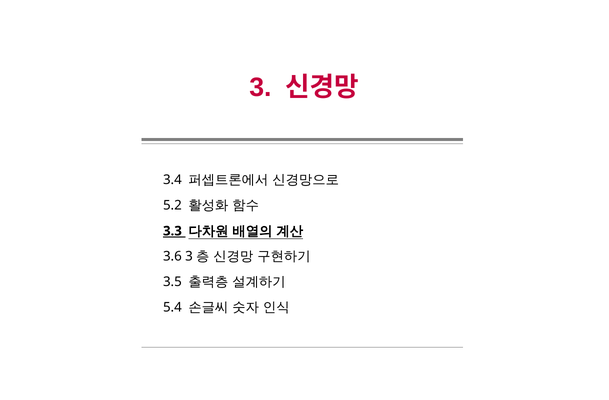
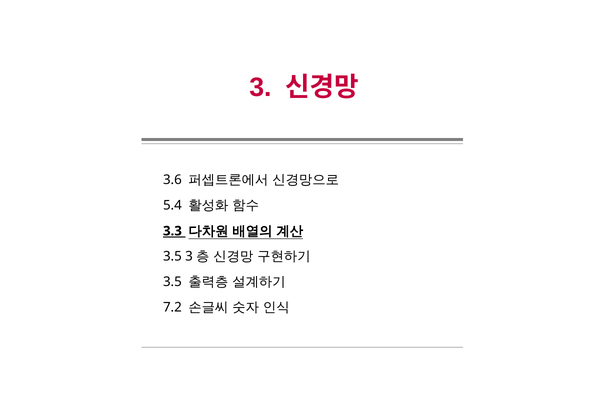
3.4: 3.4 -> 3.6
5.2: 5.2 -> 5.4
3.6 at (172, 256): 3.6 -> 3.5
5.4: 5.4 -> 7.2
